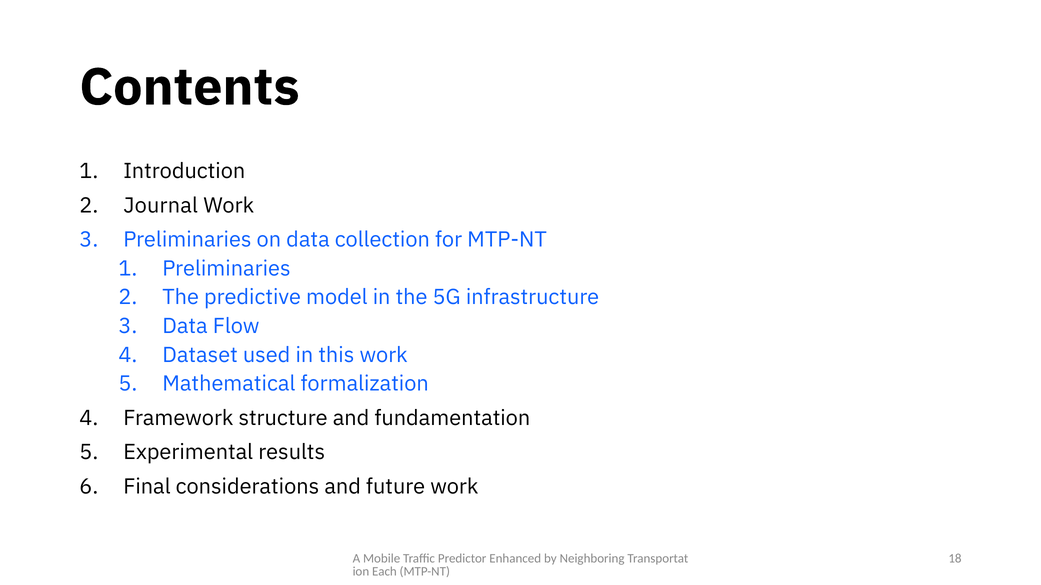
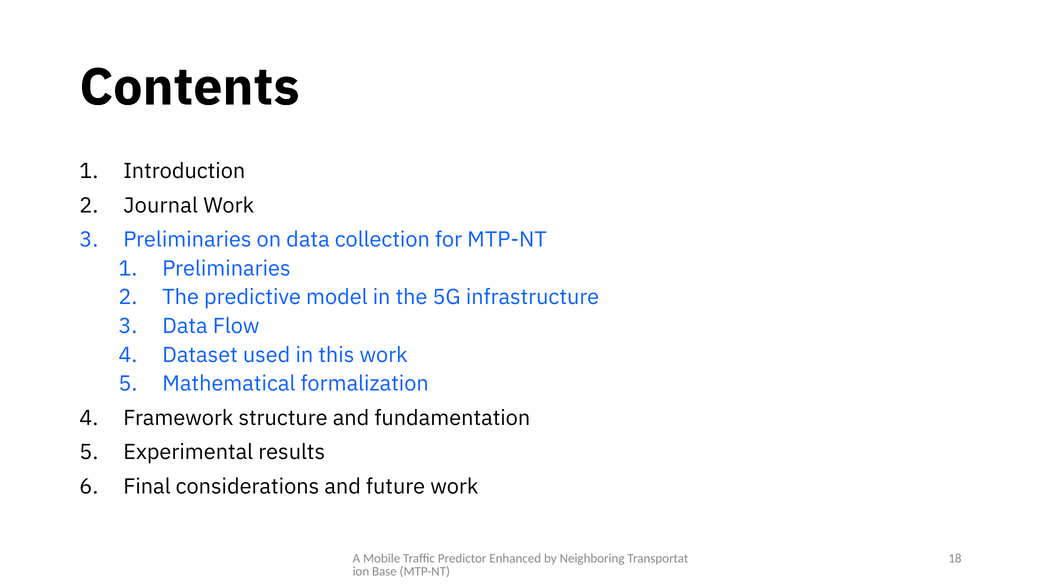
Each: Each -> Base
